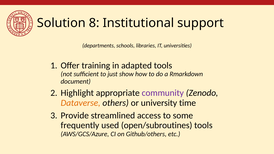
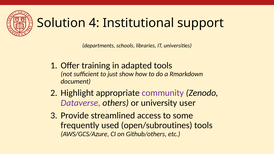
8: 8 -> 4
Dataverse colour: orange -> purple
time: time -> user
